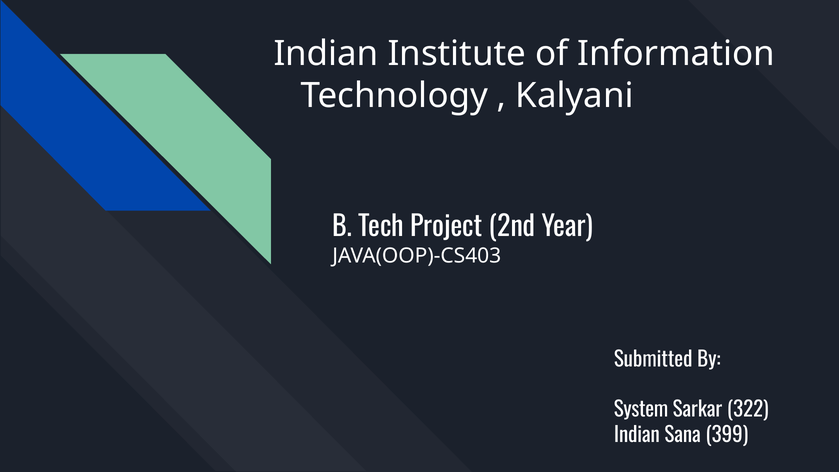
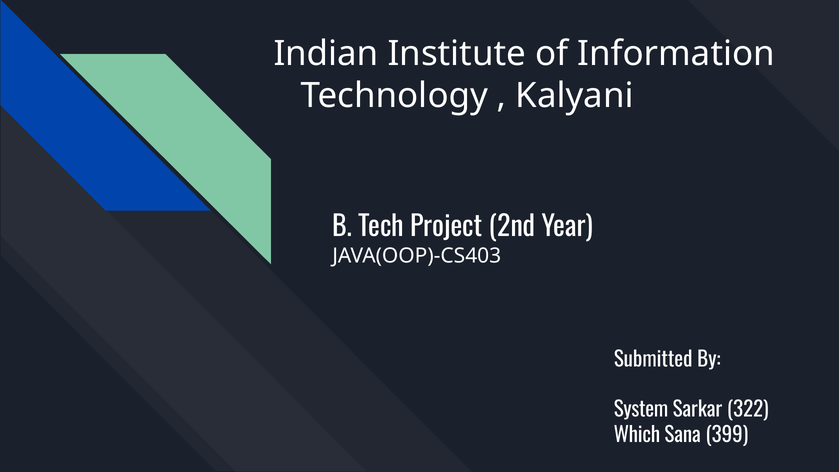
Indian at (637, 435): Indian -> Which
